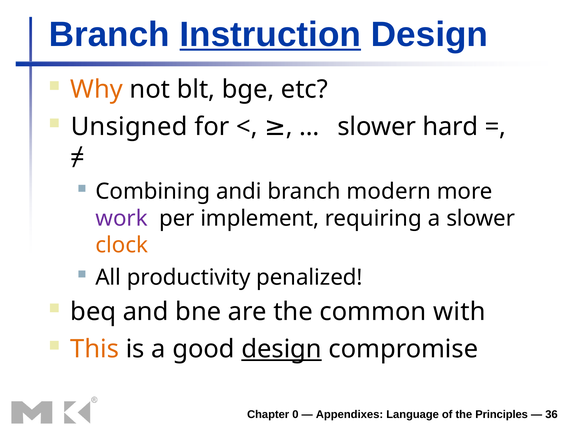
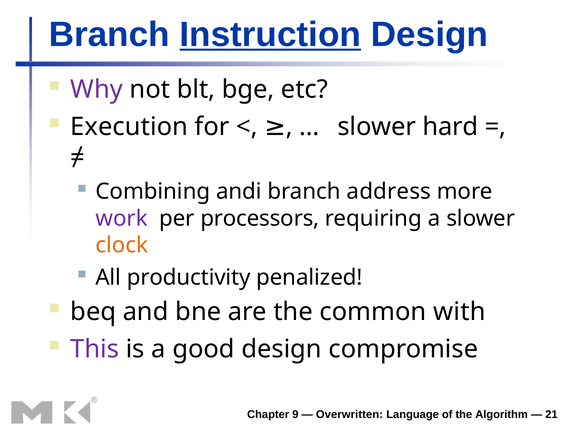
Why colour: orange -> purple
Unsigned: Unsigned -> Execution
modern: modern -> address
implement: implement -> processors
This colour: orange -> purple
design at (282, 349) underline: present -> none
0: 0 -> 9
Appendixes: Appendixes -> Overwritten
Principles: Principles -> Algorithm
36: 36 -> 21
